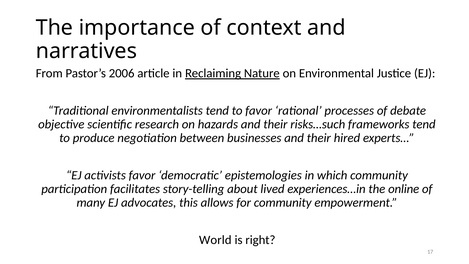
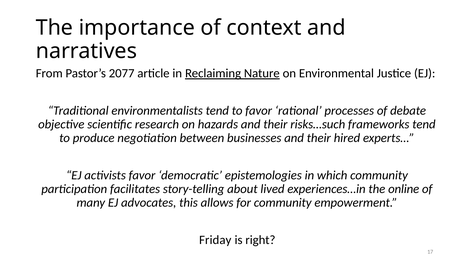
2006: 2006 -> 2077
World: World -> Friday
